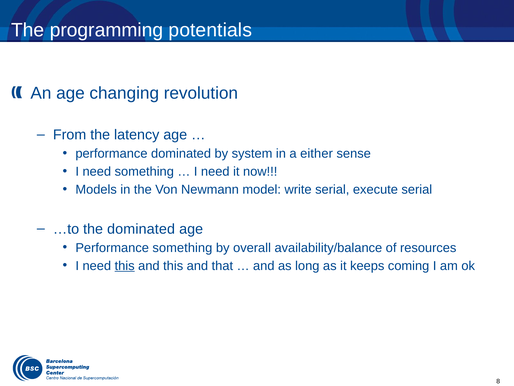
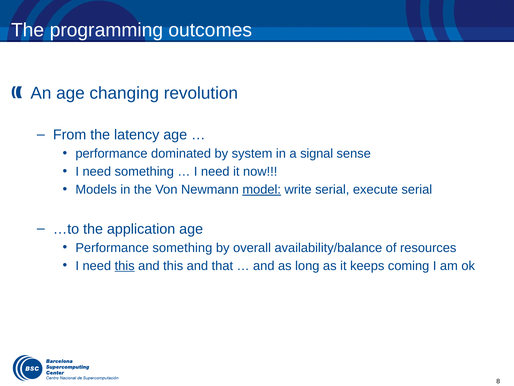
potentials: potentials -> outcomes
either: either -> signal
model underline: none -> present
the dominated: dominated -> application
